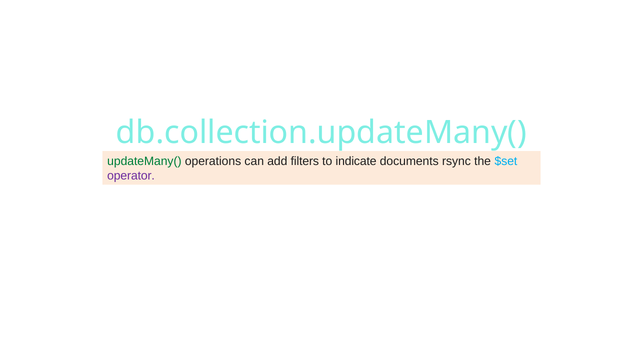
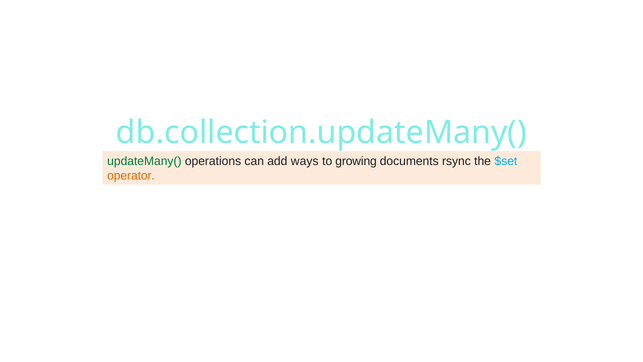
filters: filters -> ways
indicate: indicate -> growing
operator colour: purple -> orange
